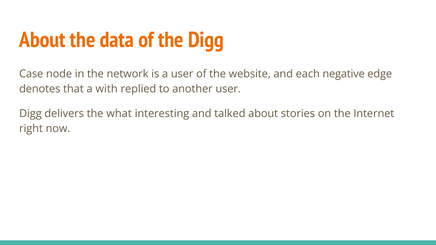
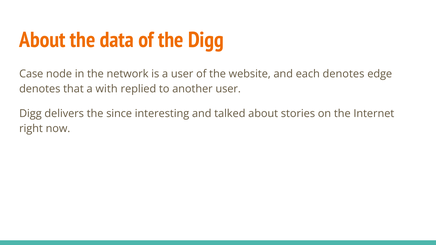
each negative: negative -> denotes
what: what -> since
